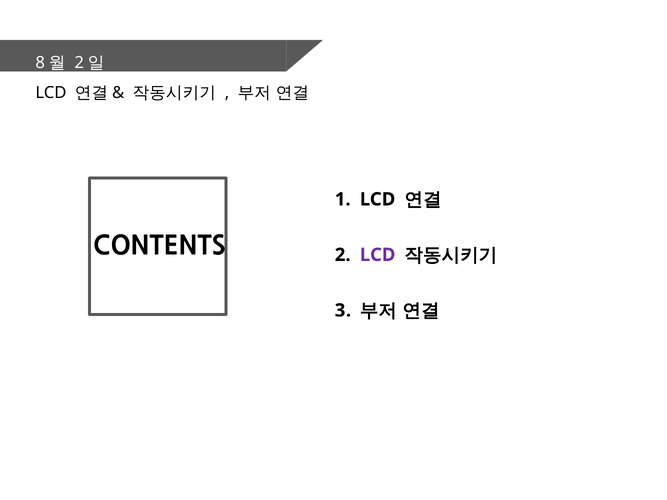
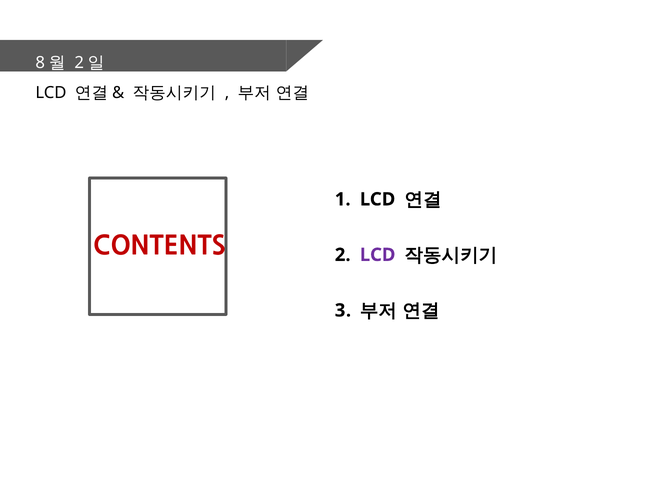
CONTENTS colour: black -> red
